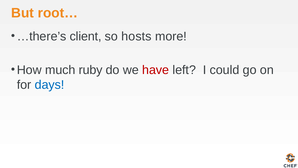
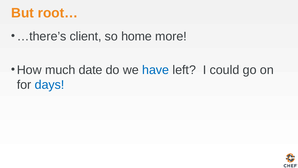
hosts: hosts -> home
ruby: ruby -> date
have colour: red -> blue
